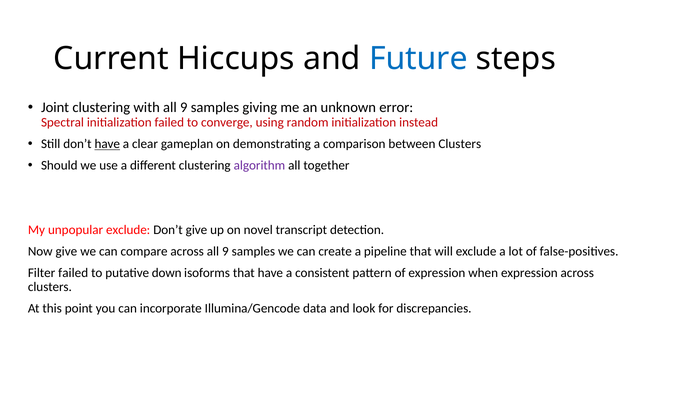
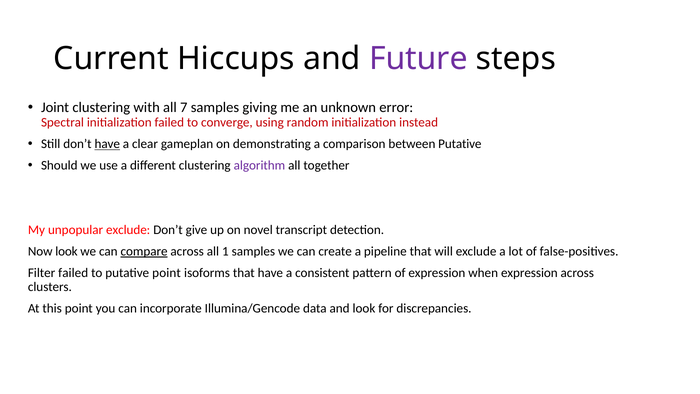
Future colour: blue -> purple
with all 9: 9 -> 7
between Clusters: Clusters -> Putative
Now give: give -> look
compare underline: none -> present
across all 9: 9 -> 1
putative down: down -> point
